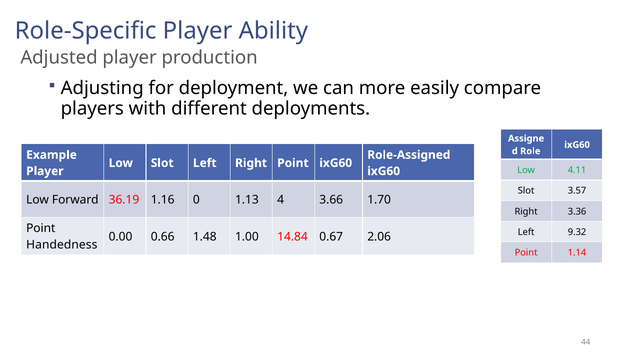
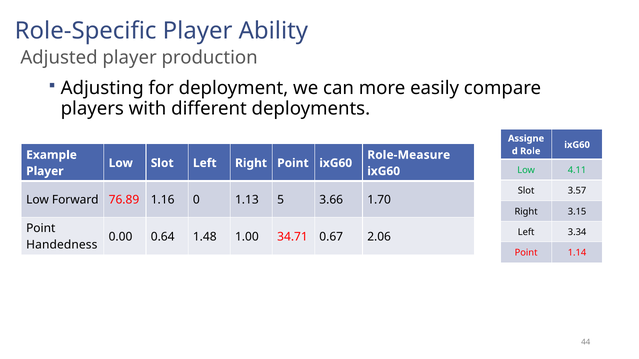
Role-Assigned: Role-Assigned -> Role-Measure
36.19: 36.19 -> 76.89
4: 4 -> 5
3.36: 3.36 -> 3.15
9.32: 9.32 -> 3.34
0.66: 0.66 -> 0.64
14.84: 14.84 -> 34.71
